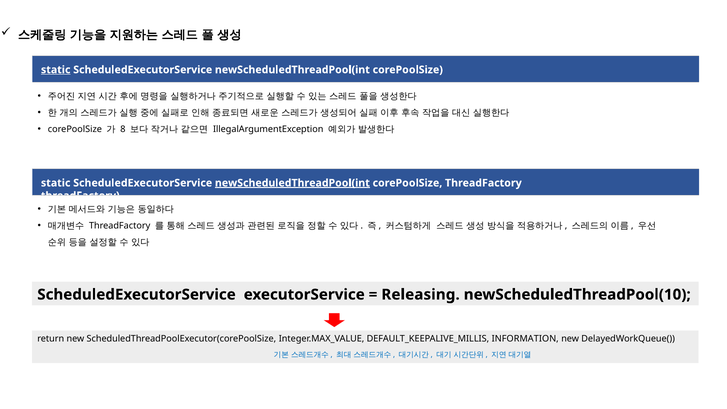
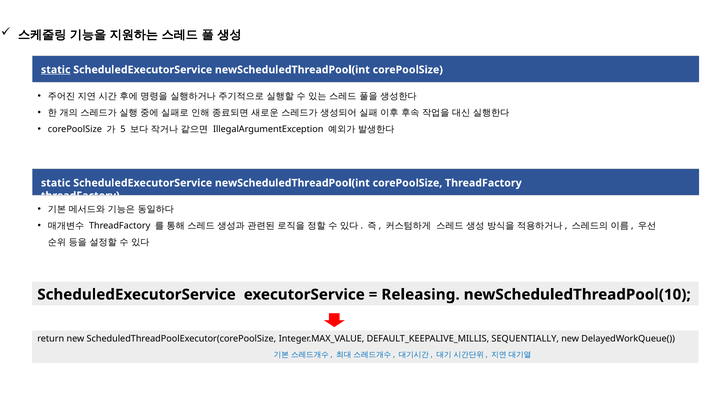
8: 8 -> 5
newScheduledThreadPool(int at (292, 183) underline: present -> none
INFORMATION: INFORMATION -> SEQUENTIALLY
